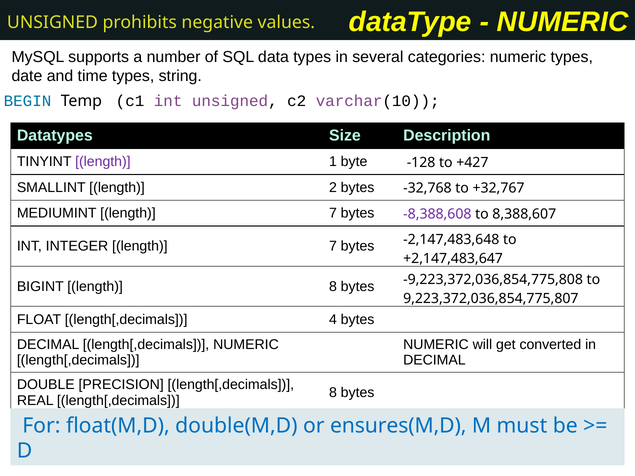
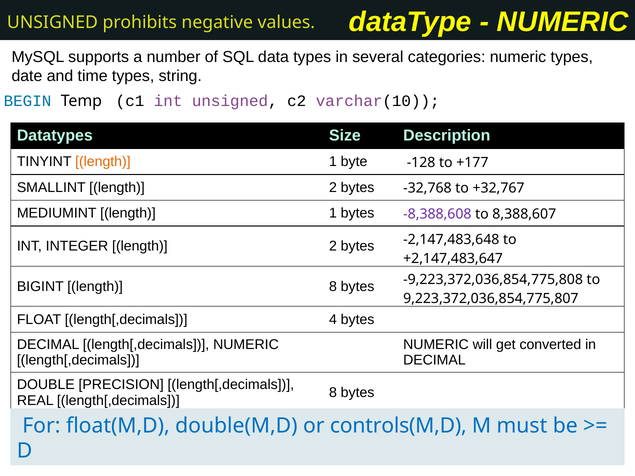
length at (103, 162) colour: purple -> orange
+427: +427 -> +177
MEDIUMINT length 7: 7 -> 1
INTEGER length 7: 7 -> 2
ensures(M,D: ensures(M,D -> controls(M,D
